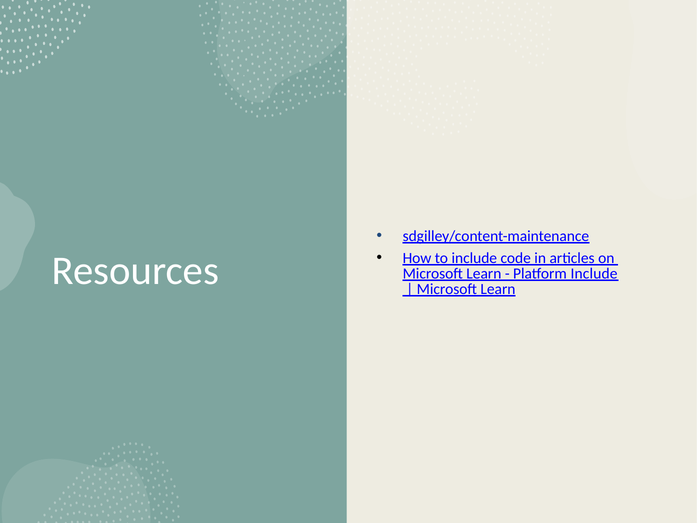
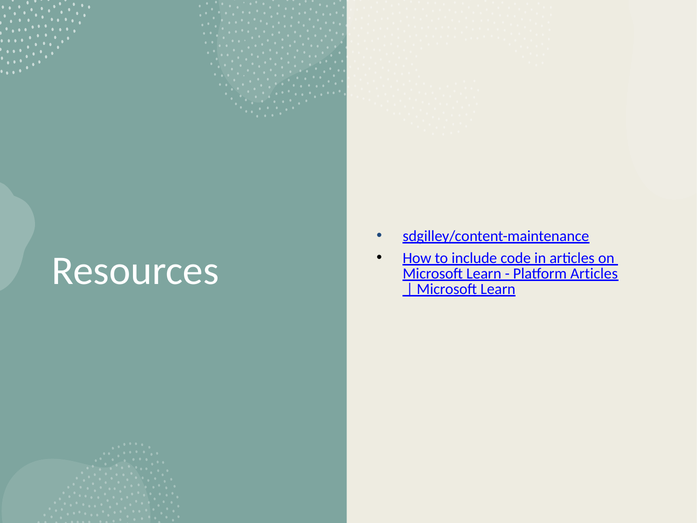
Platform Include: Include -> Articles
